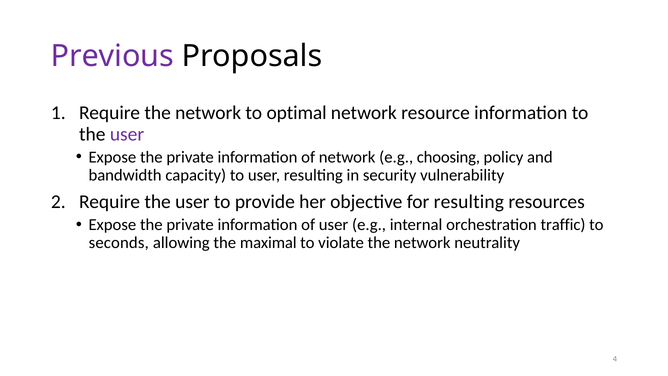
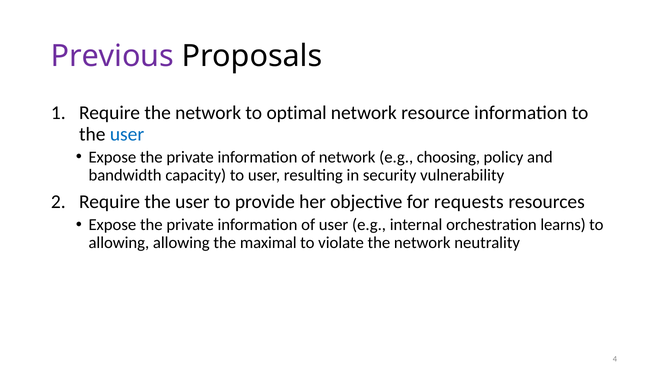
user at (127, 134) colour: purple -> blue
for resulting: resulting -> requests
traffic: traffic -> learns
seconds at (119, 243): seconds -> allowing
